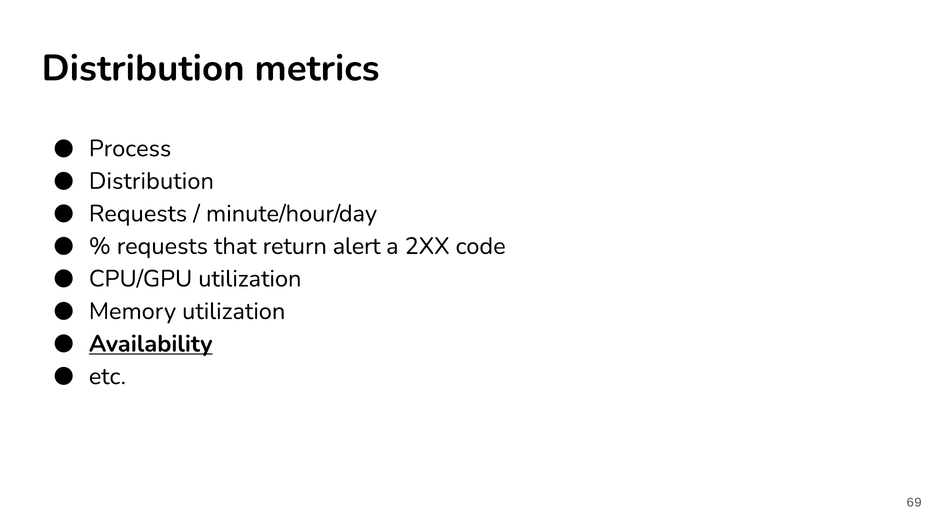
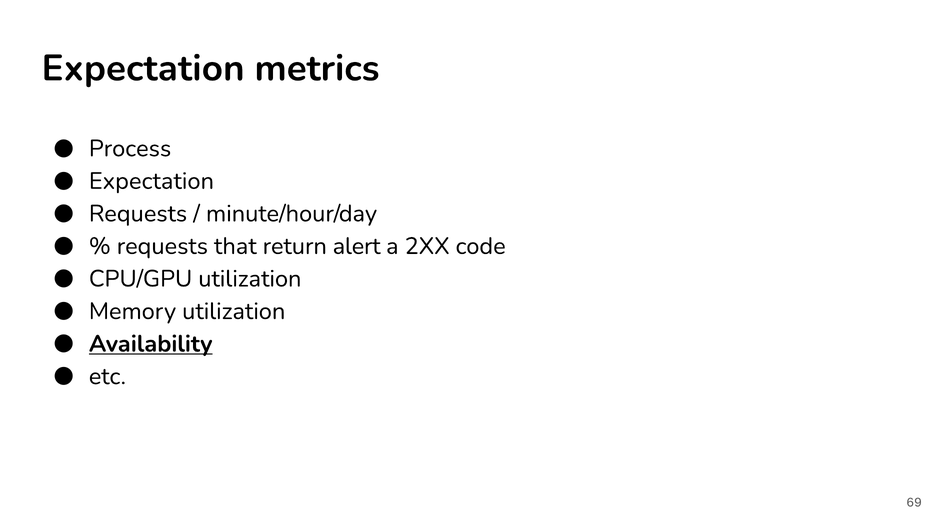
Distribution at (143, 68): Distribution -> Expectation
Distribution at (151, 181): Distribution -> Expectation
